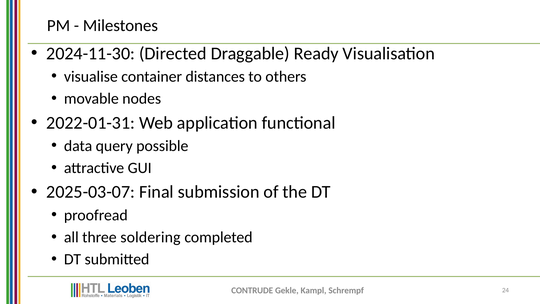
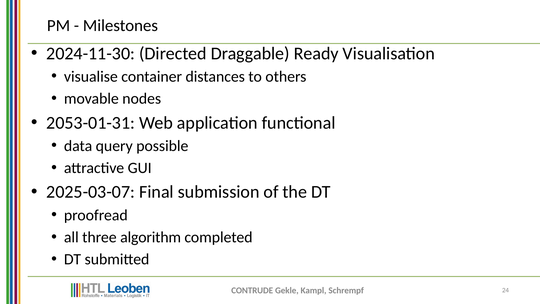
2022-01-31: 2022-01-31 -> 2053-01-31
soldering: soldering -> algorithm
